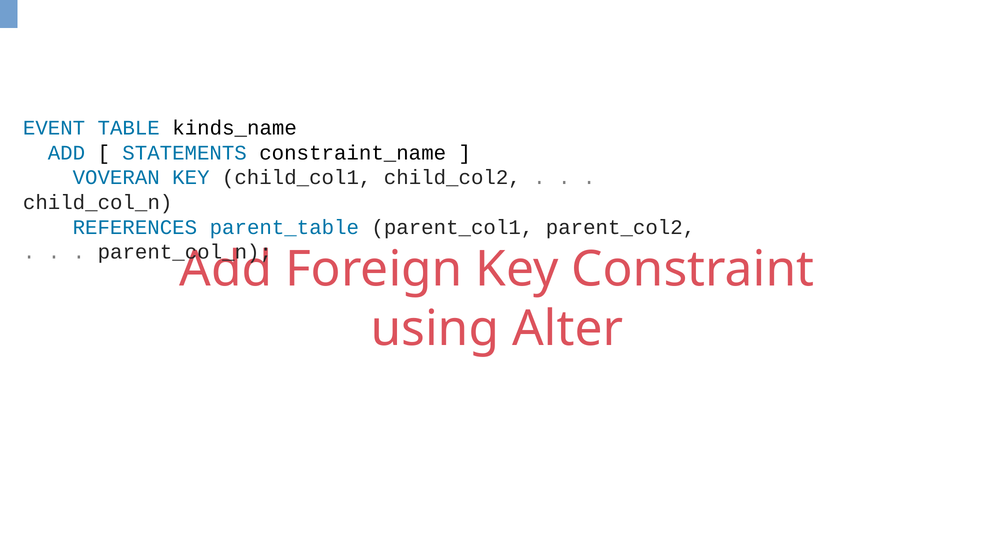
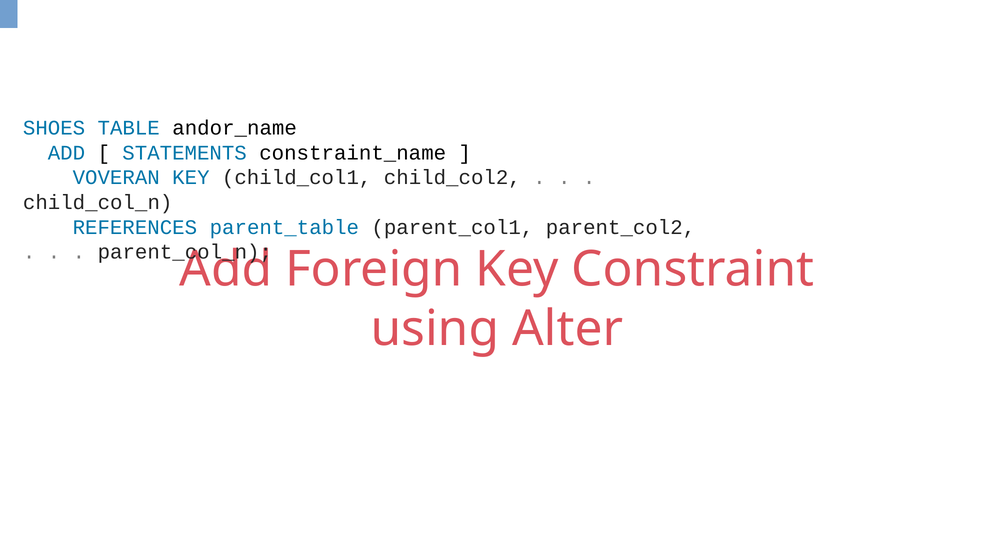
EVENT: EVENT -> SHOES
kinds_name: kinds_name -> andor_name
